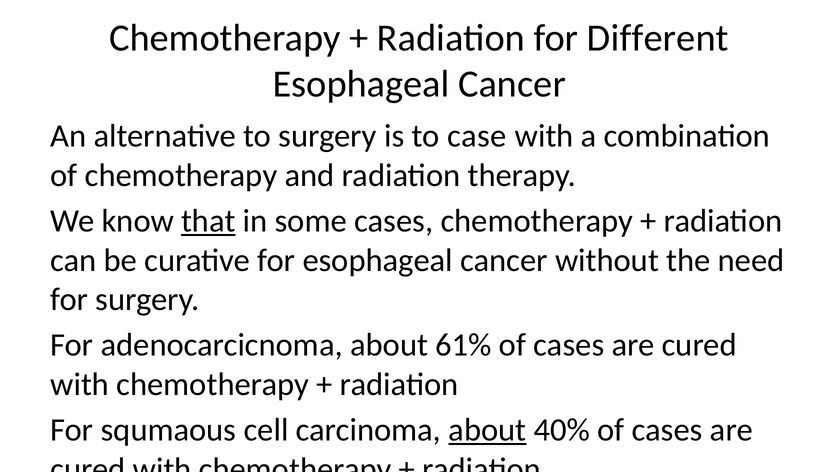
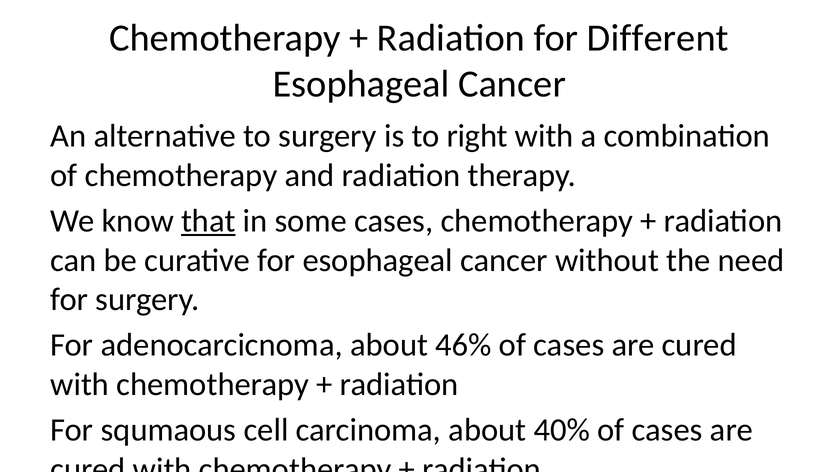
case: case -> right
61%: 61% -> 46%
about at (487, 430) underline: present -> none
